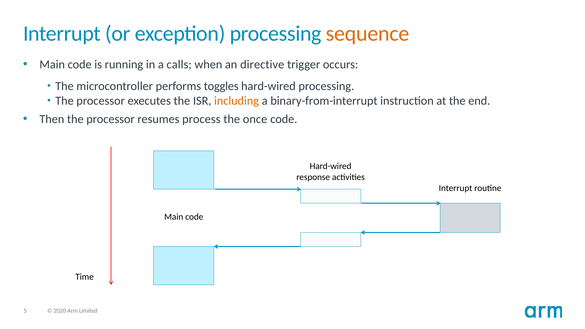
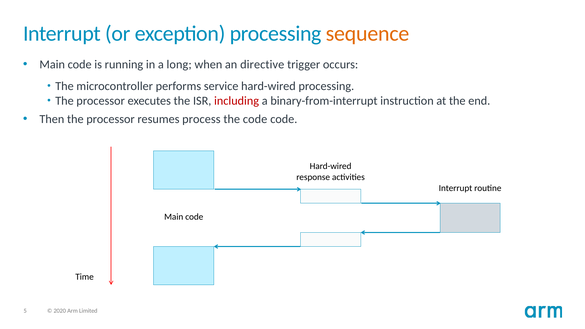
calls: calls -> long
toggles: toggles -> service
including colour: orange -> red
the once: once -> code
